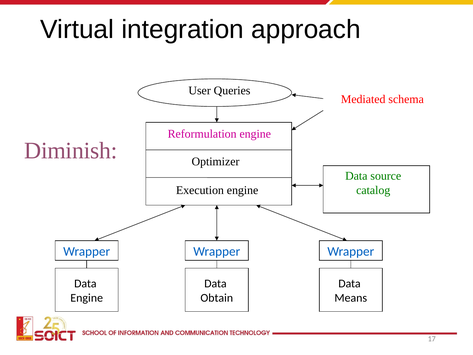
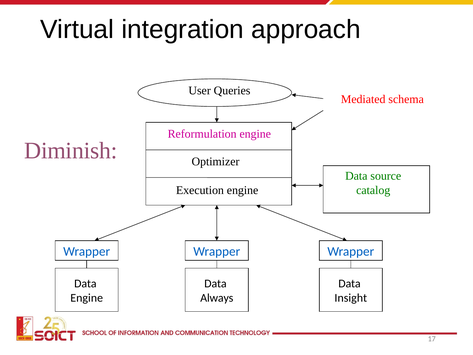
Obtain: Obtain -> Always
Means: Means -> Insight
